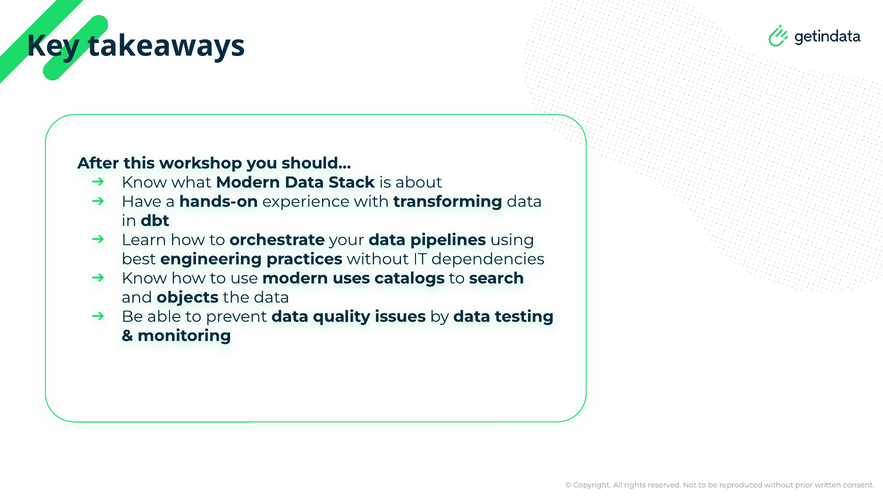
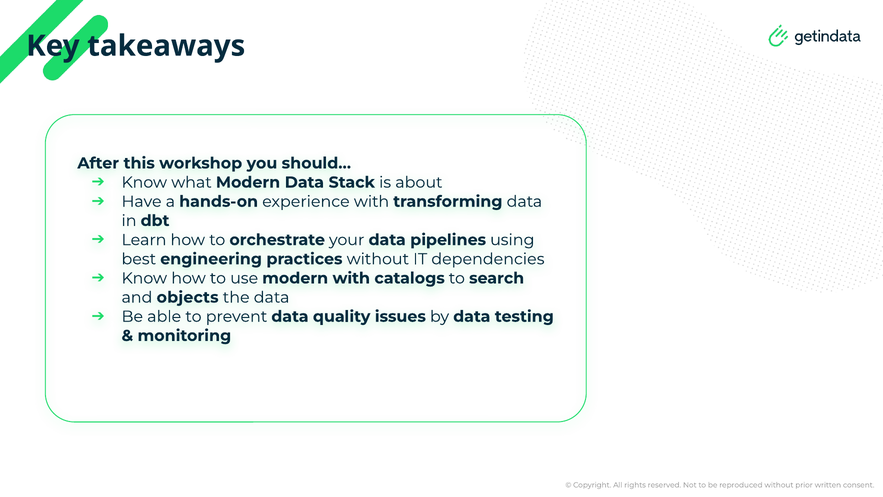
modern uses: uses -> with
